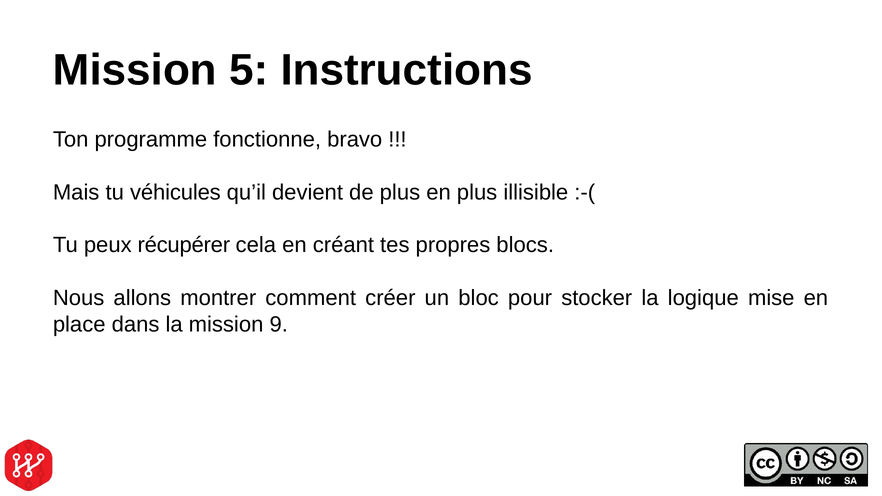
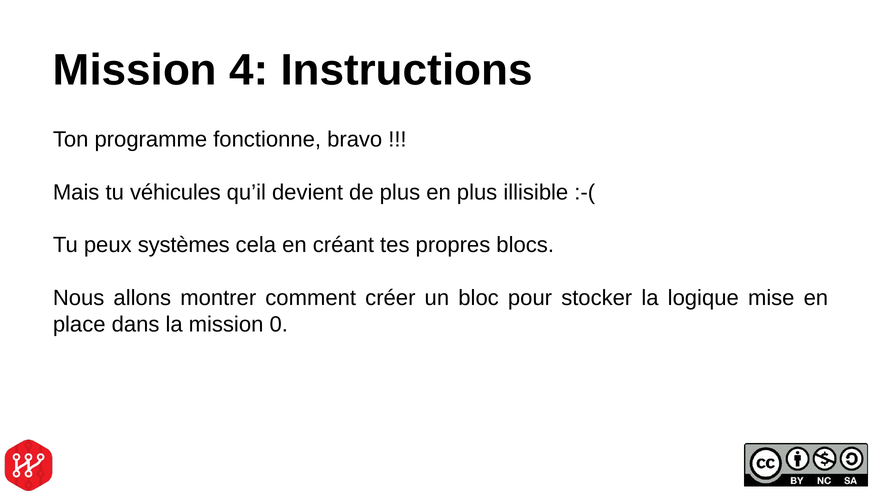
5: 5 -> 4
récupérer: récupérer -> systèmes
9: 9 -> 0
